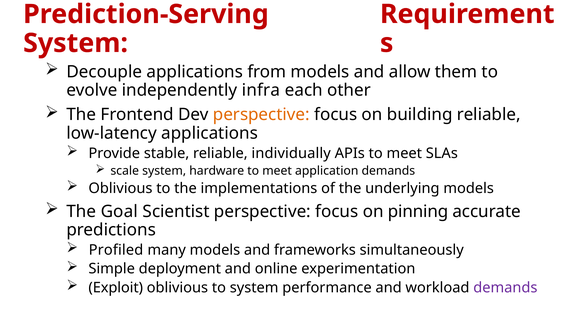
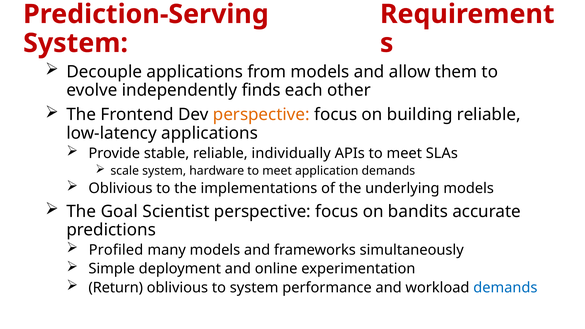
infra: infra -> finds
pinning: pinning -> bandits
Exploit: Exploit -> Return
demands at (505, 288) colour: purple -> blue
